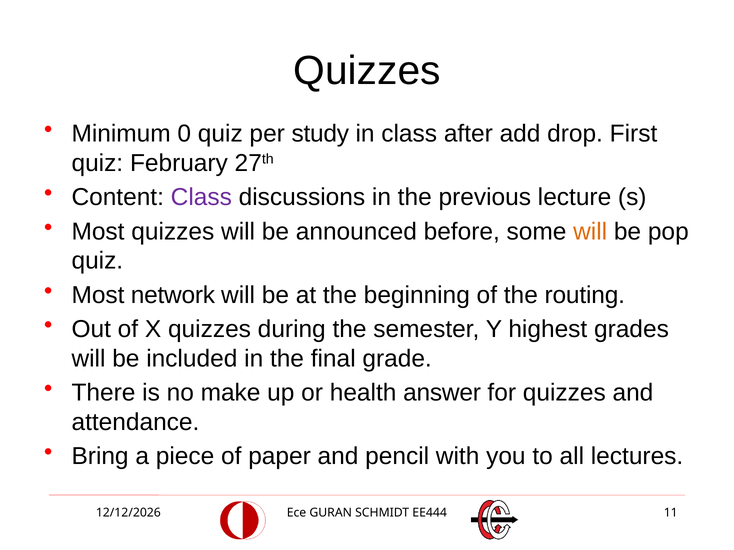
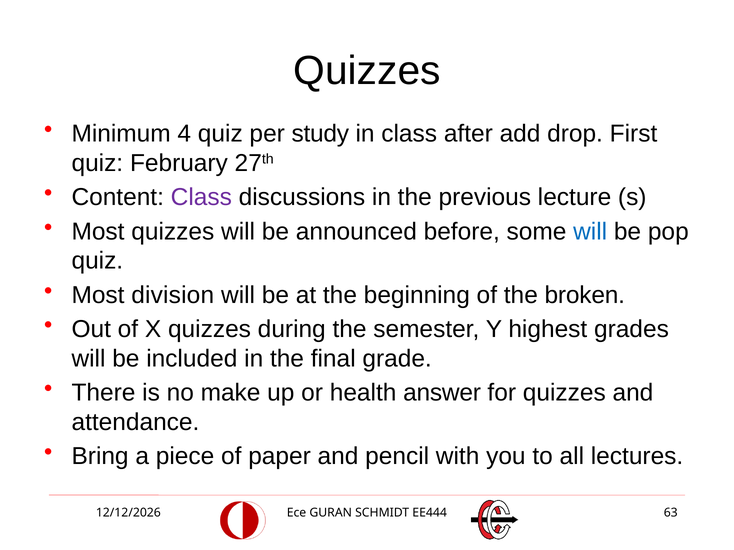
0: 0 -> 4
will at (590, 232) colour: orange -> blue
network: network -> division
routing: routing -> broken
11: 11 -> 63
